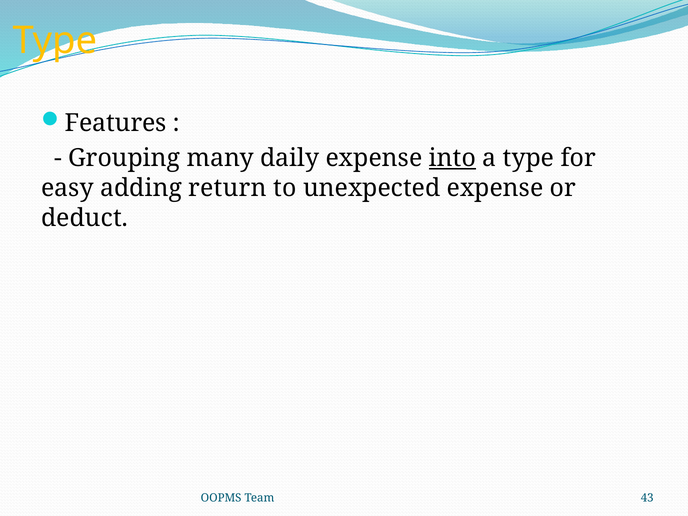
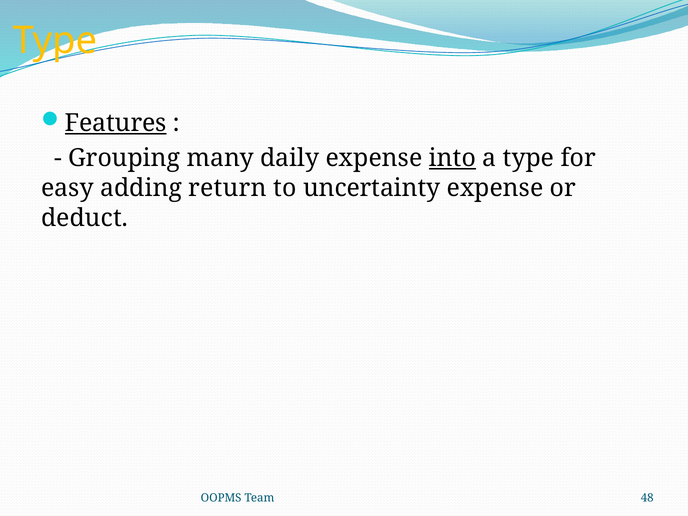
Features underline: none -> present
unexpected: unexpected -> uncertainty
43: 43 -> 48
